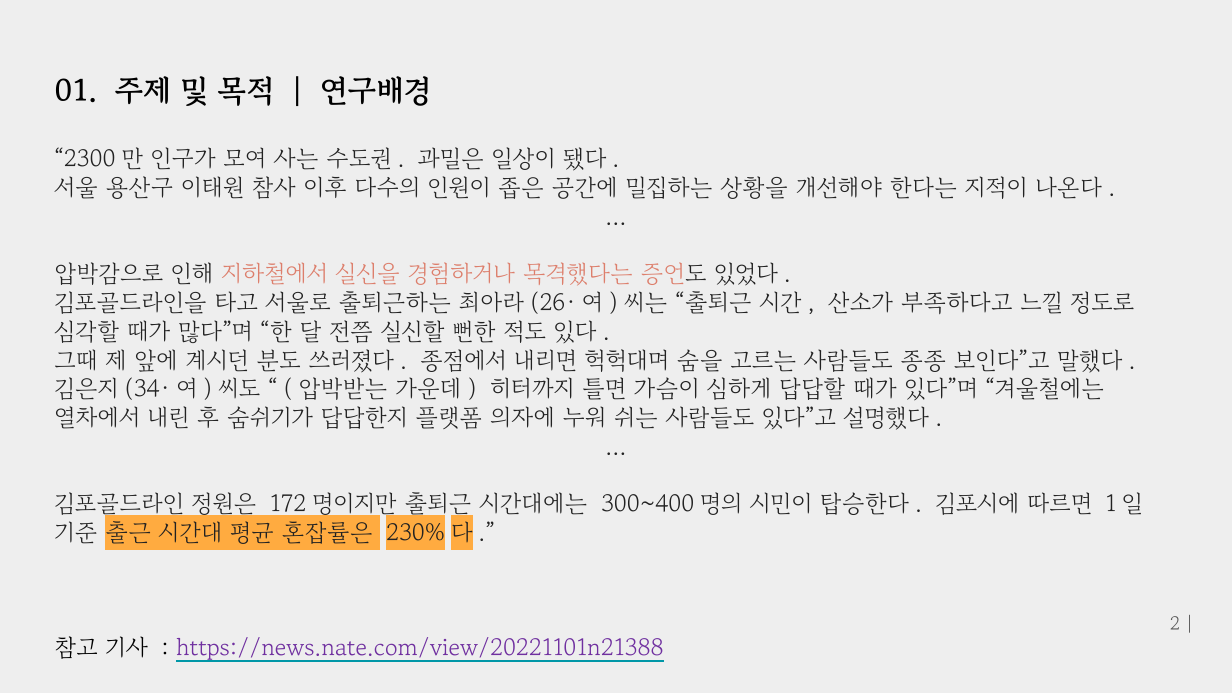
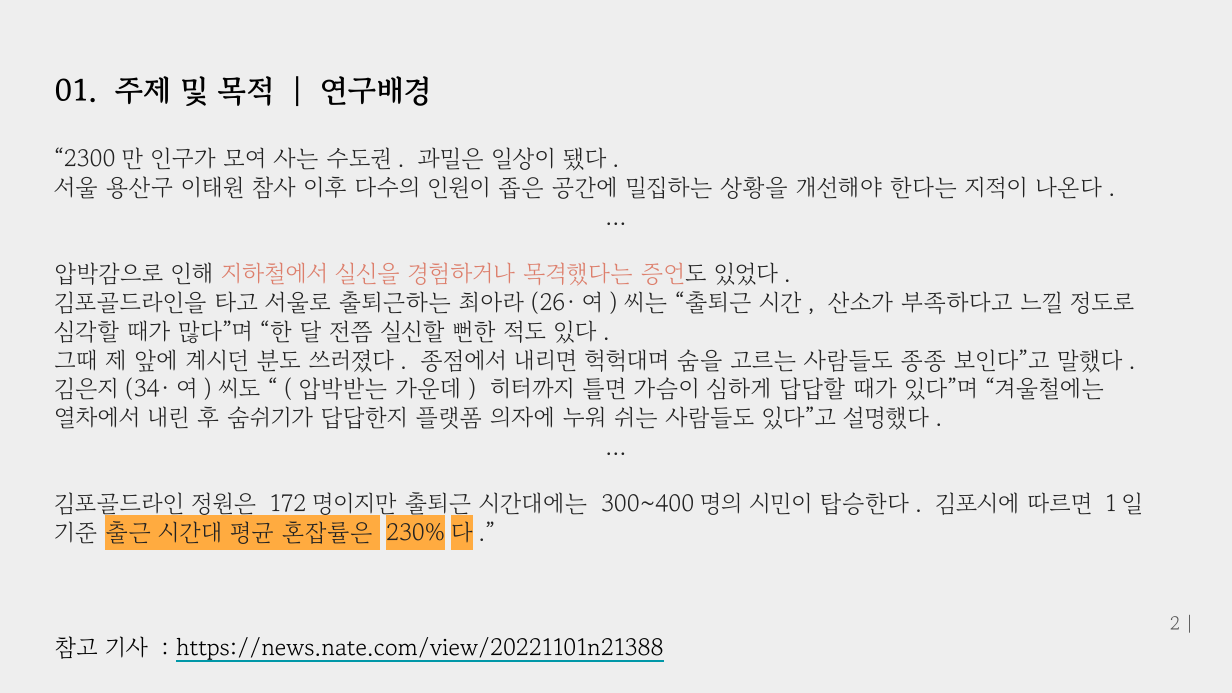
https://news.nate.com/view/20221101n21388 colour: purple -> black
